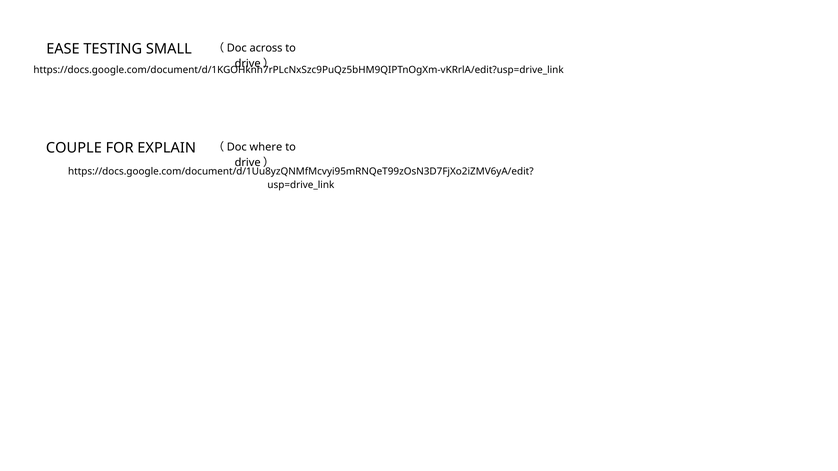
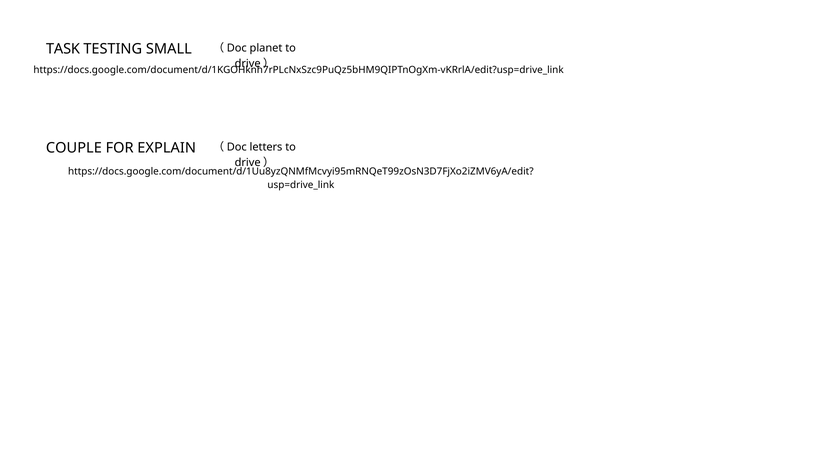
EASE: EASE -> TASK
across: across -> planet
where: where -> letters
